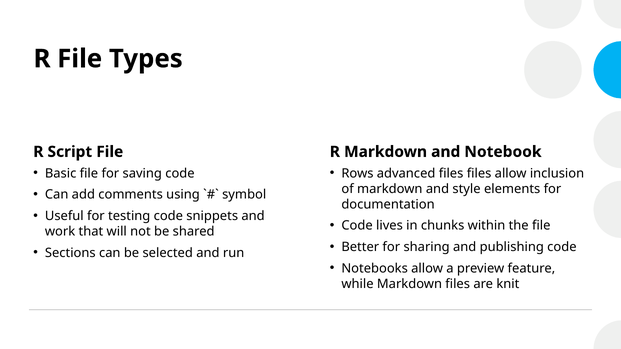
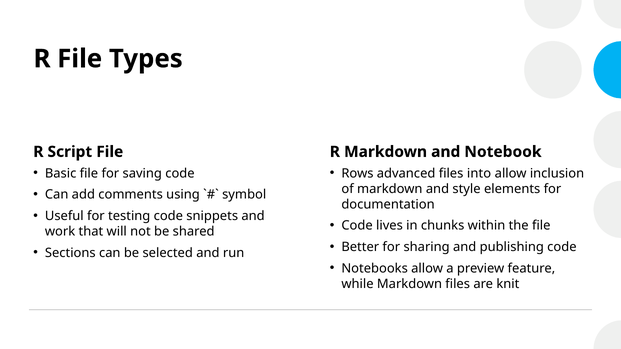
files files: files -> into
